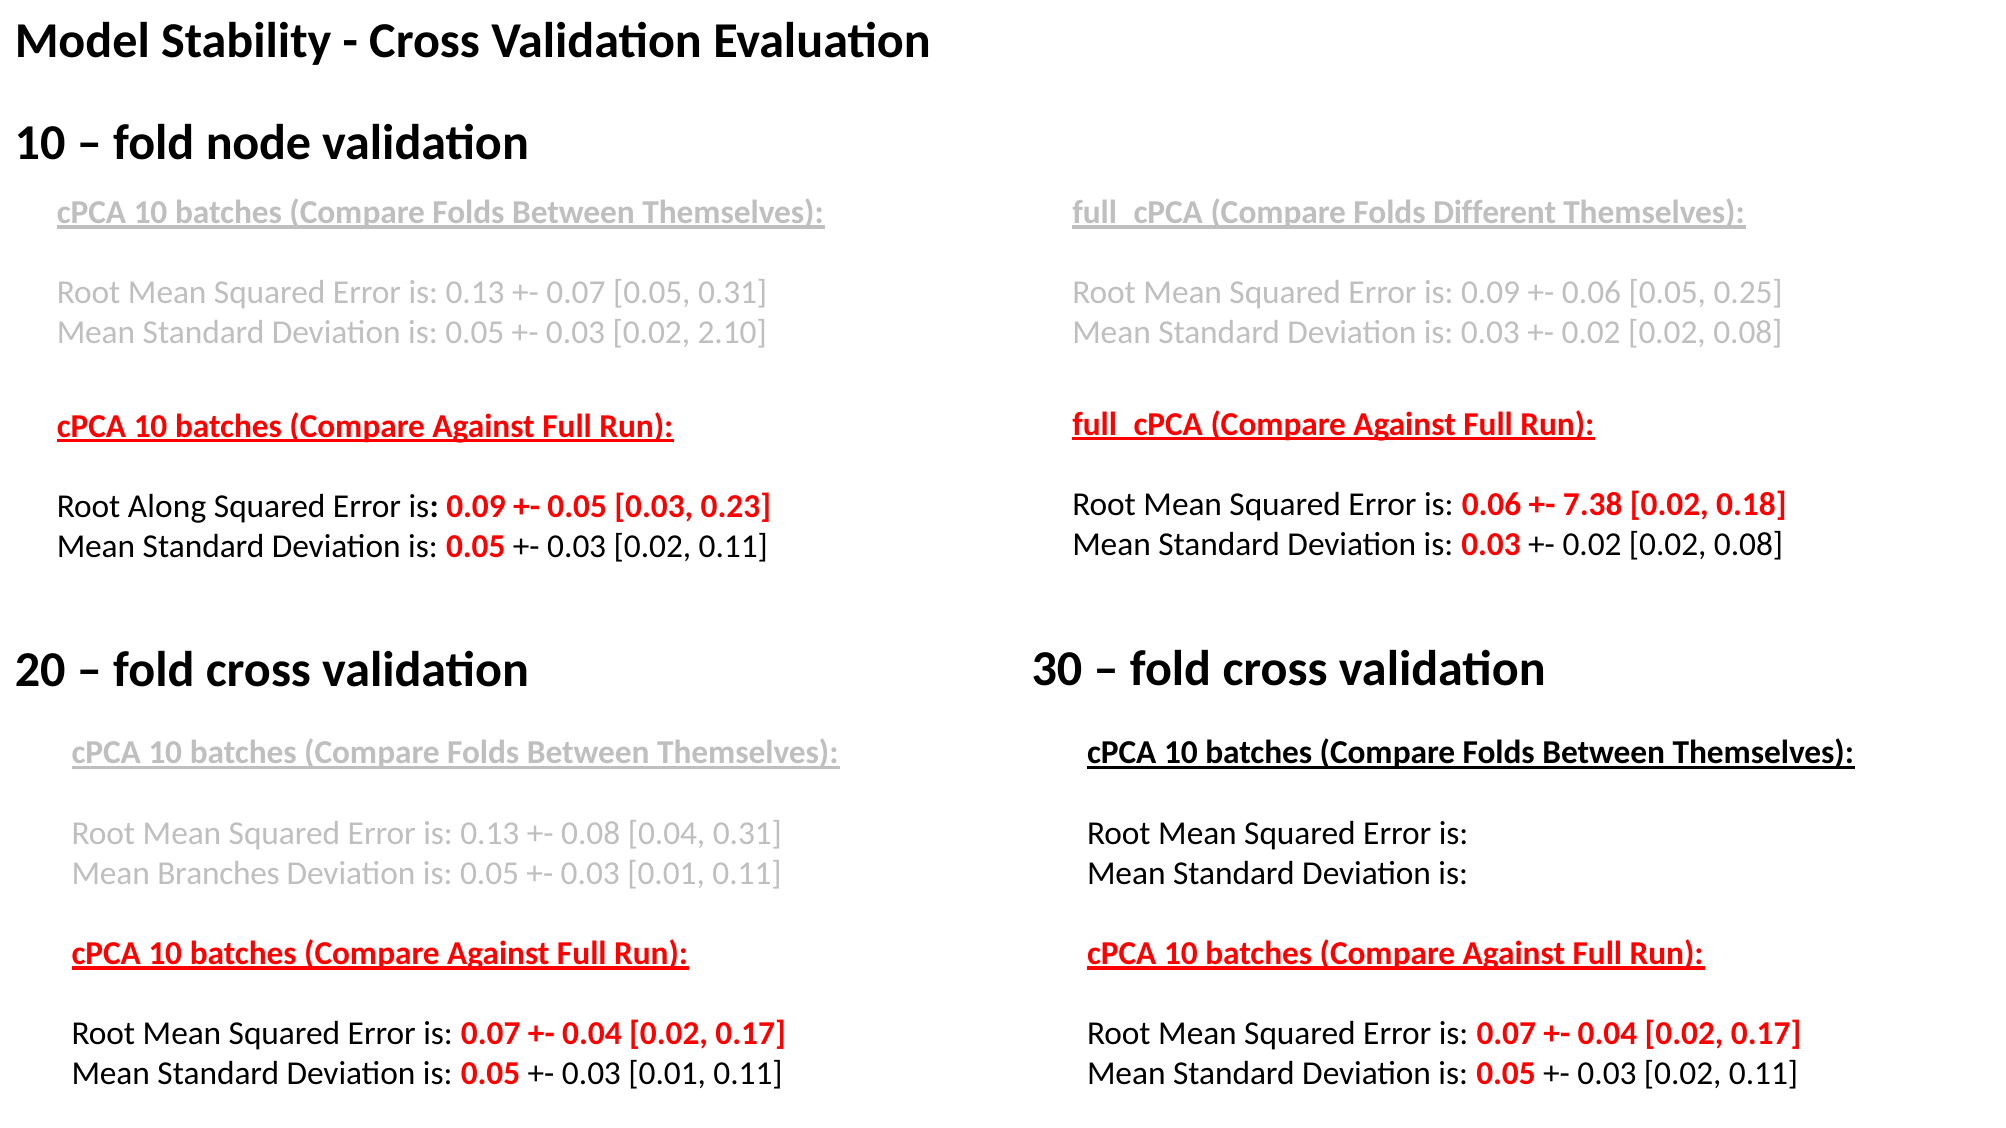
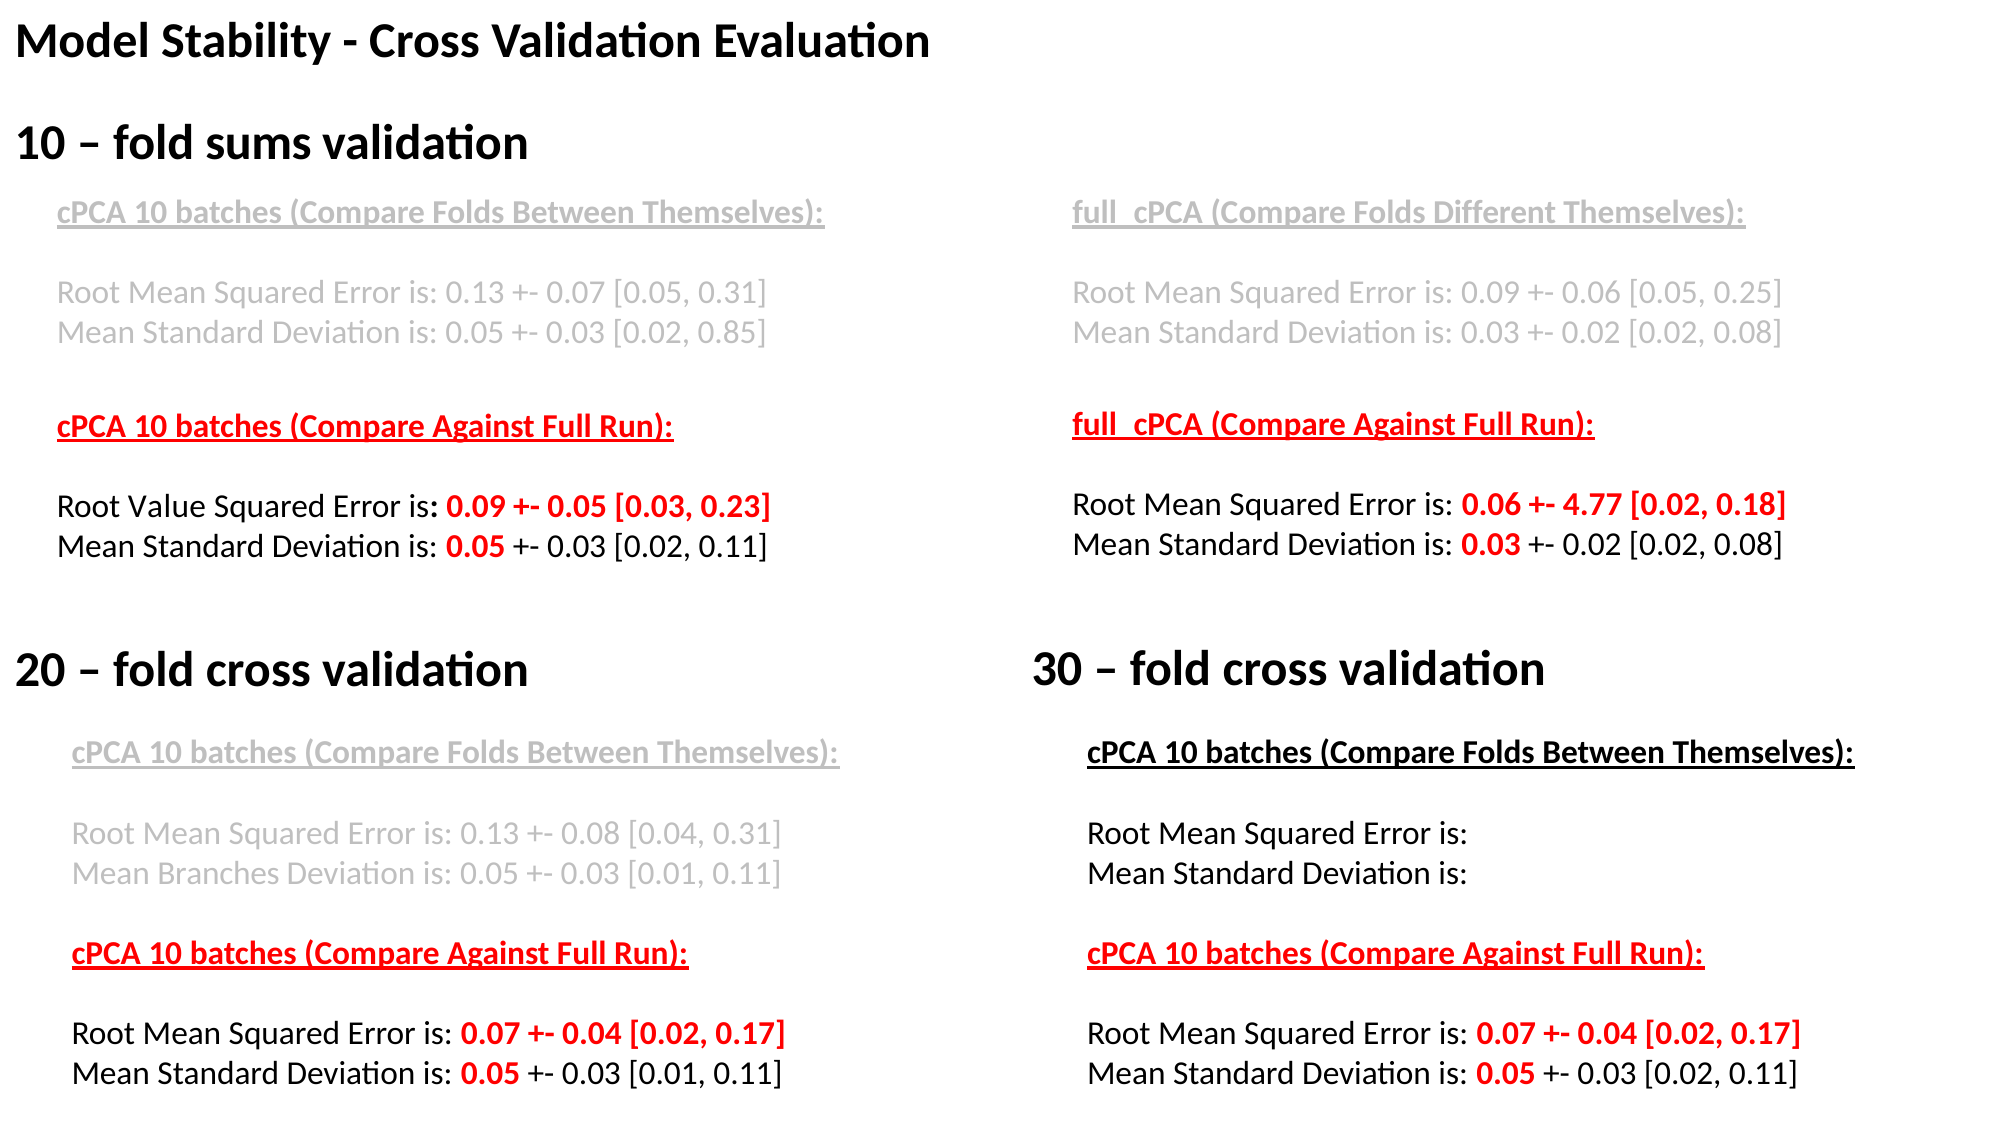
node: node -> sums
2.10: 2.10 -> 0.85
7.38: 7.38 -> 4.77
Along: Along -> Value
